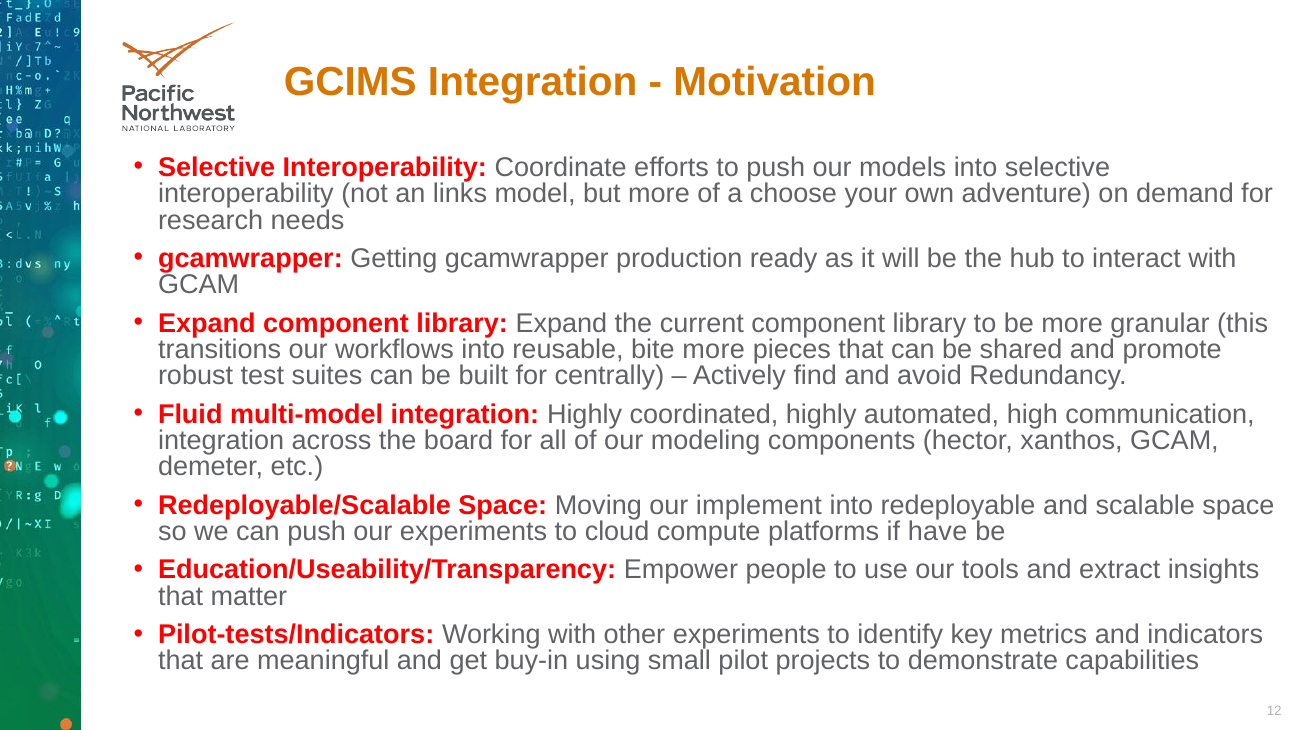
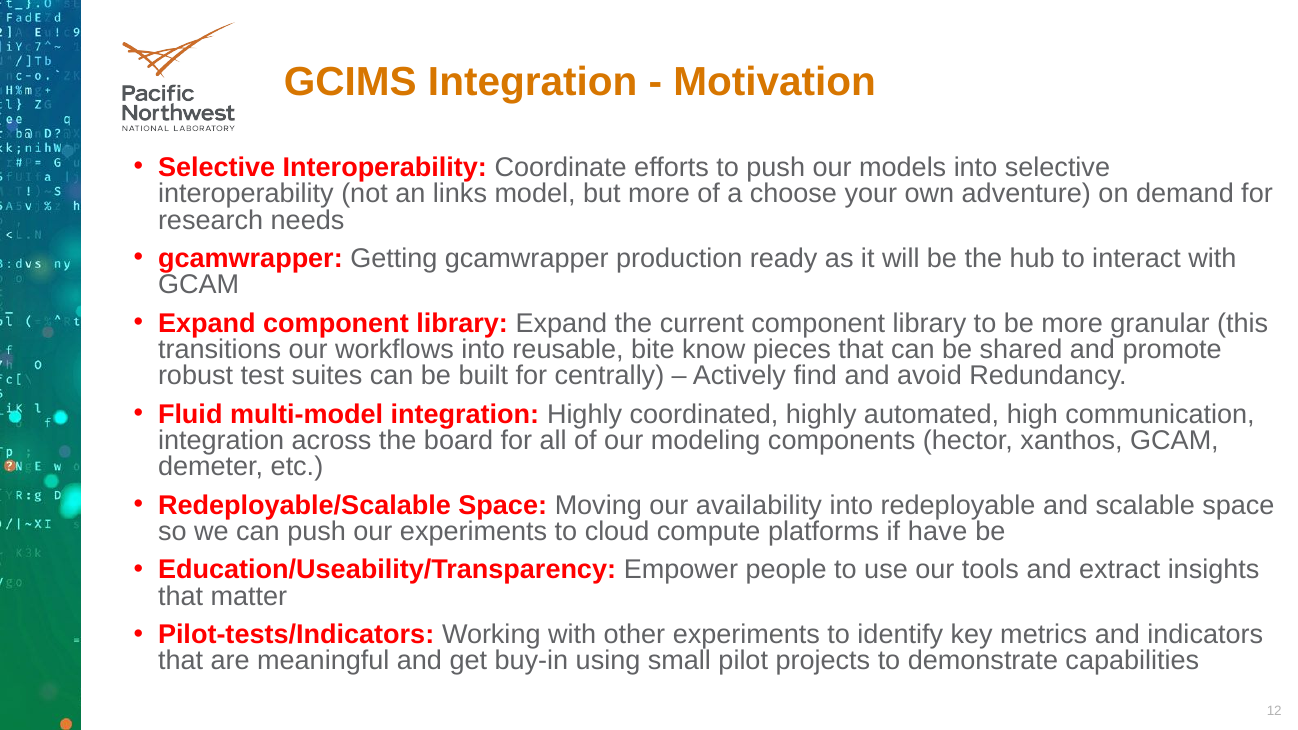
bite more: more -> know
implement: implement -> availability
